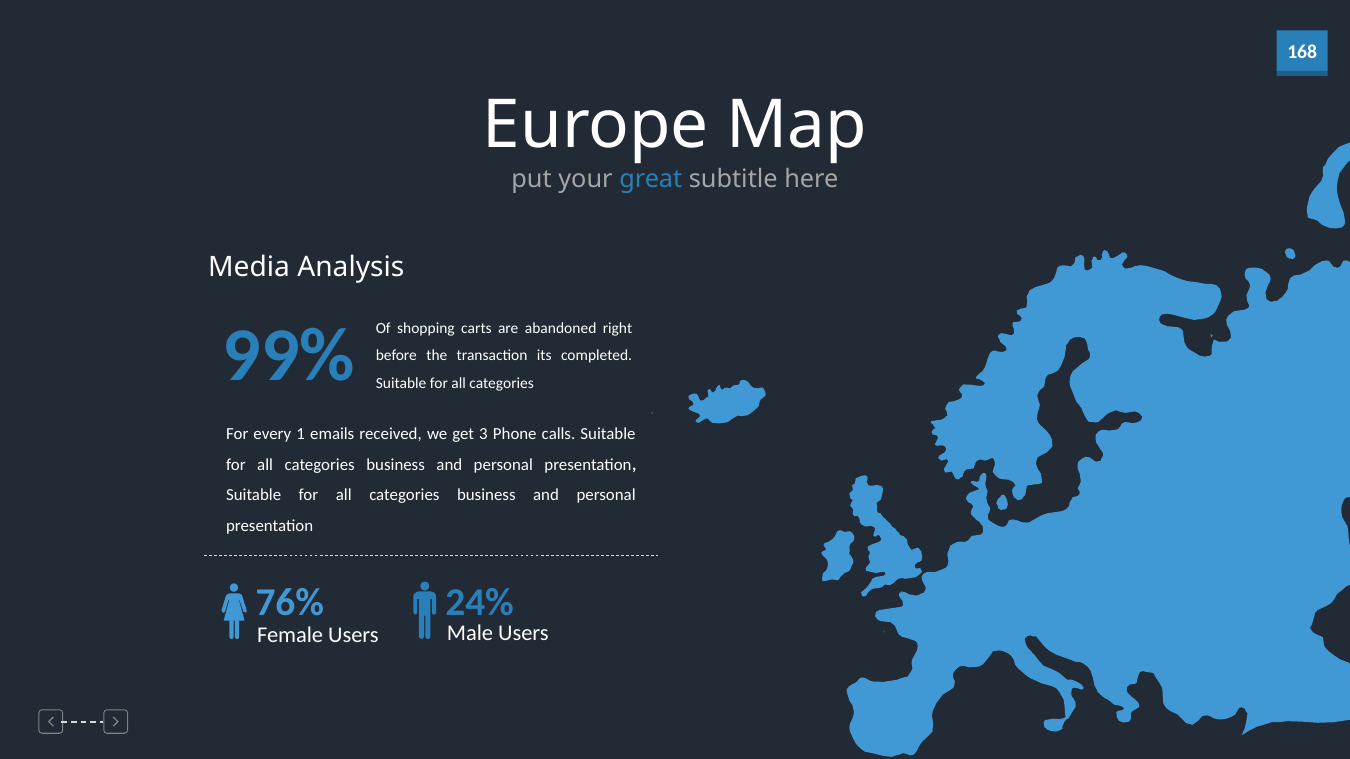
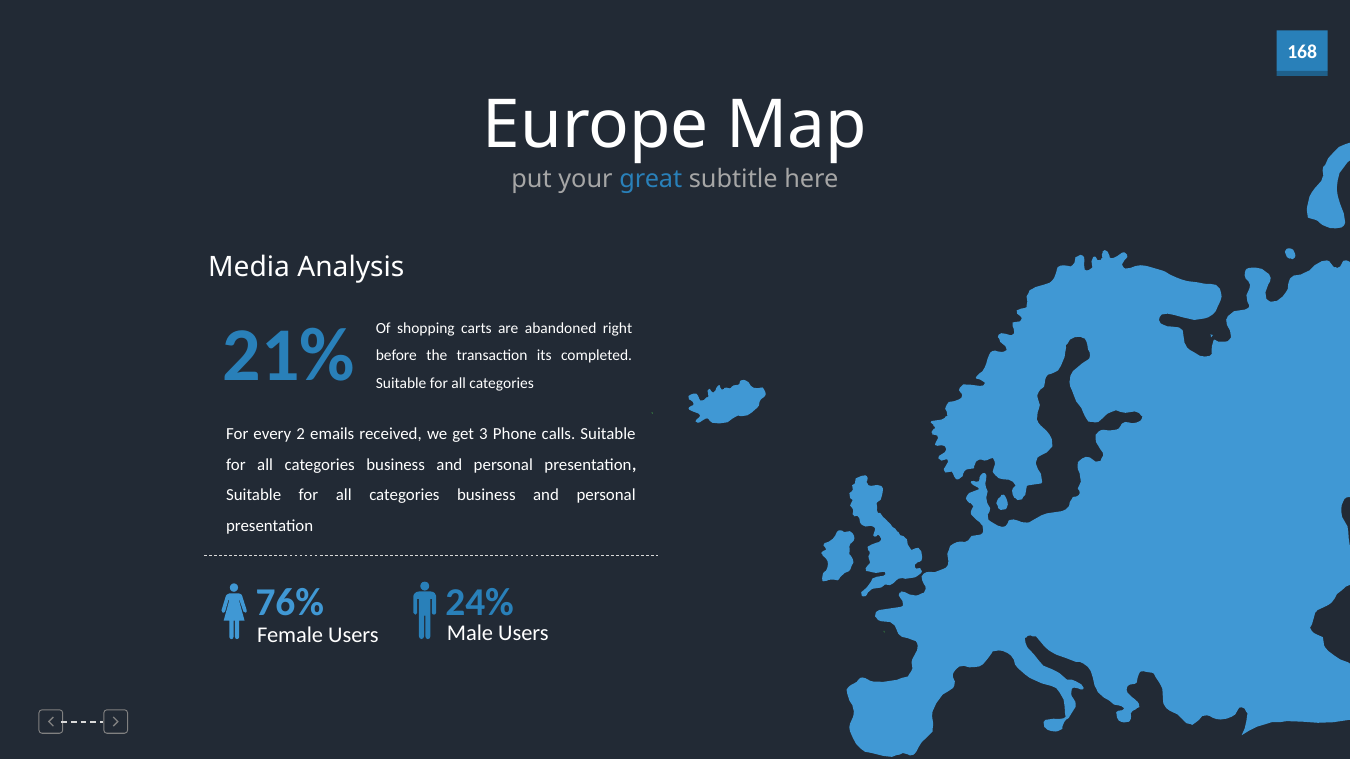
99%: 99% -> 21%
1: 1 -> 2
